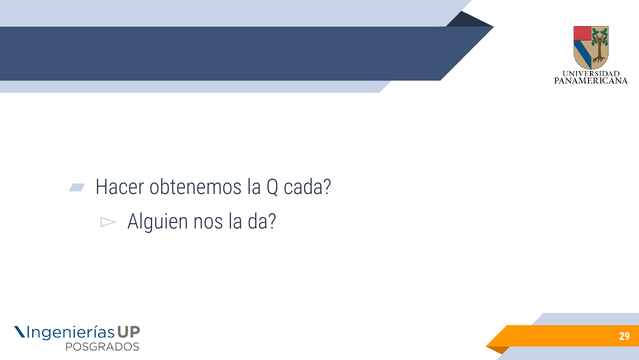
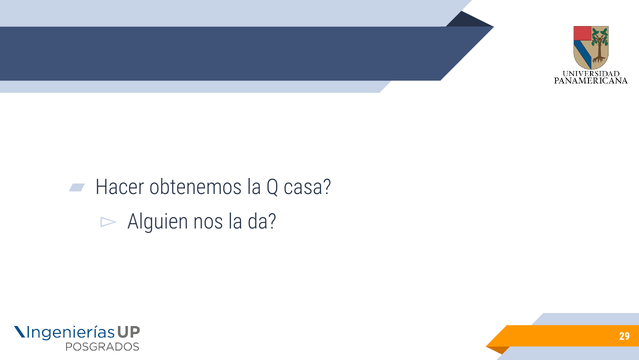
cada: cada -> casa
